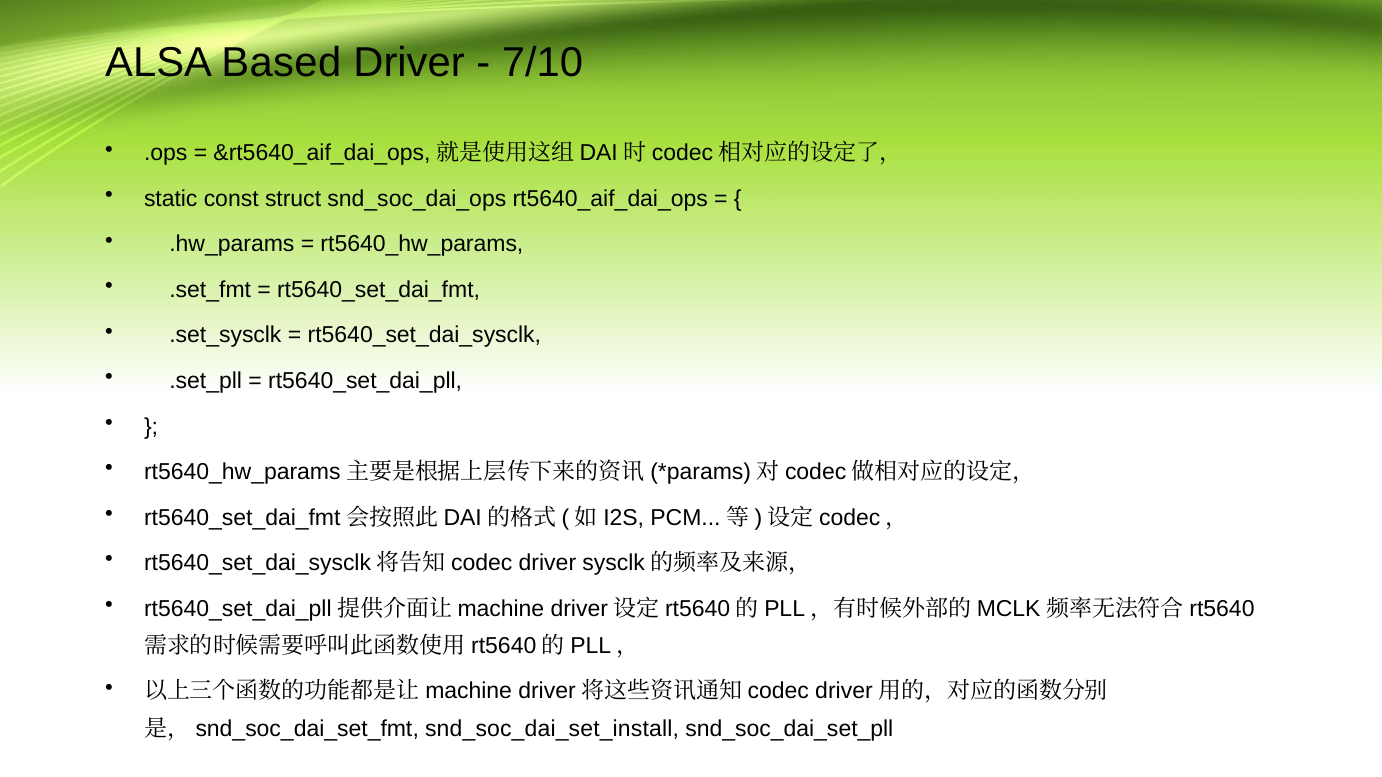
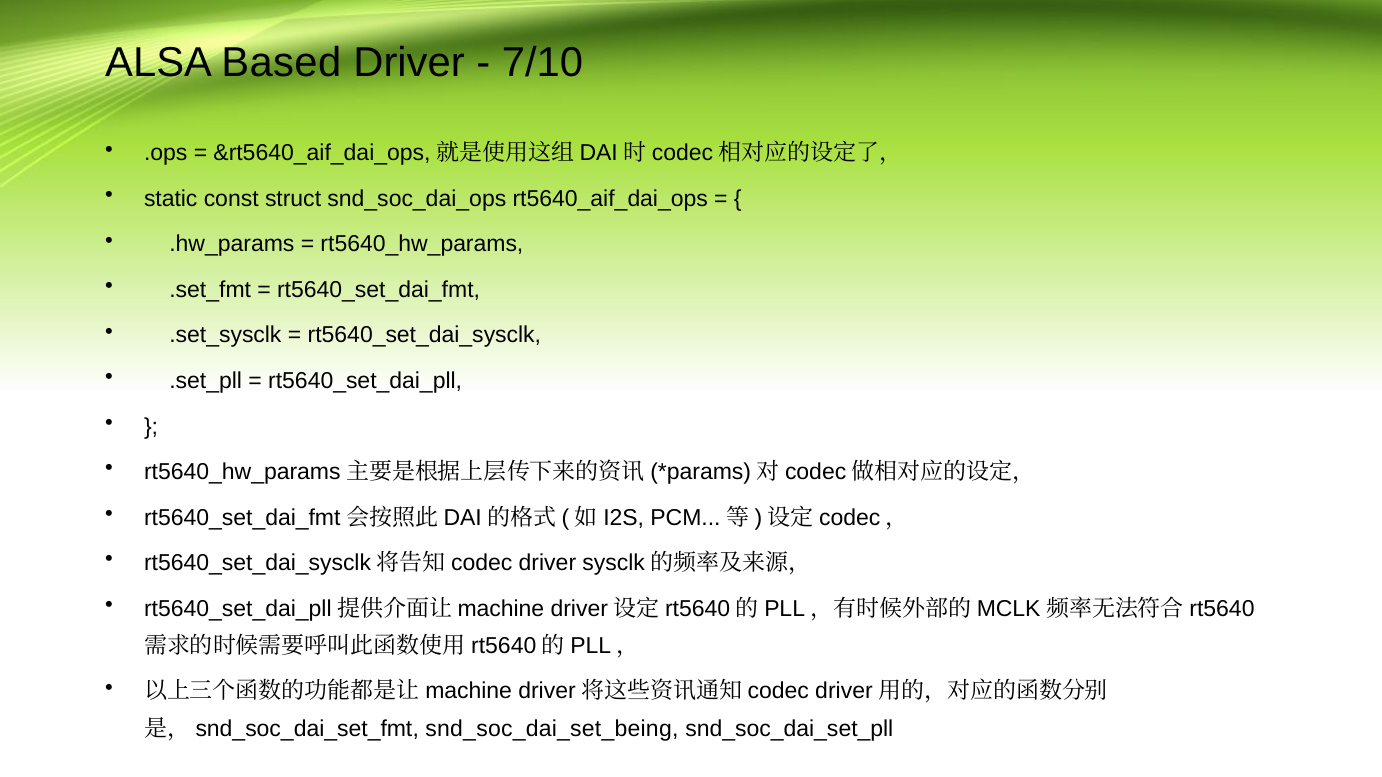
snd_soc_dai_set_install: snd_soc_dai_set_install -> snd_soc_dai_set_being
